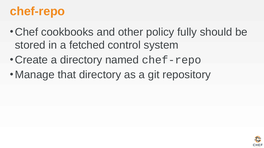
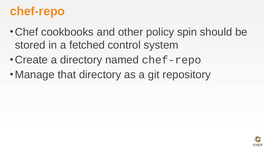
fully: fully -> spin
